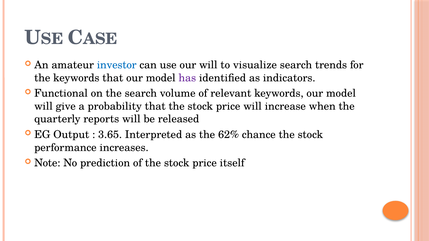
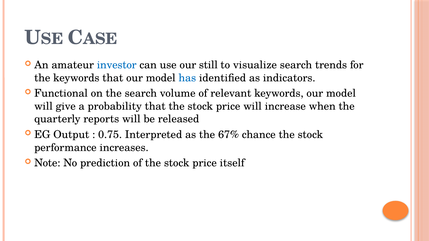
our will: will -> still
has colour: purple -> blue
3.65: 3.65 -> 0.75
62%: 62% -> 67%
